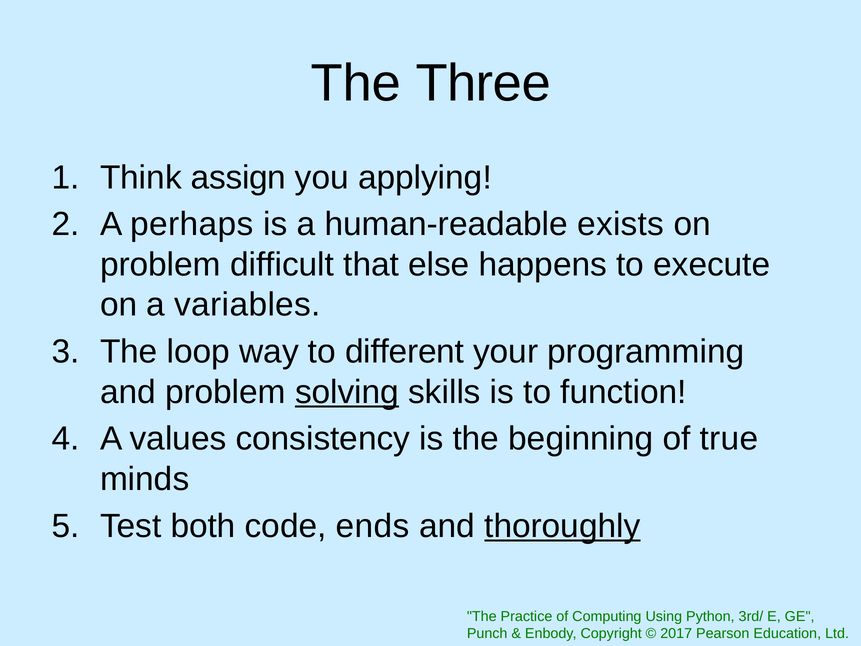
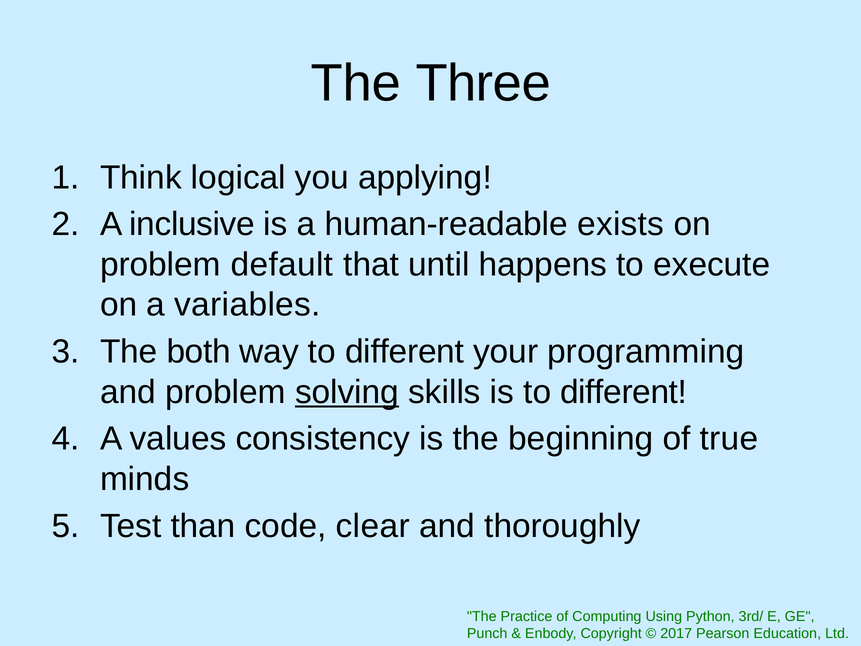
assign: assign -> logical
perhaps: perhaps -> inclusive
difficult: difficult -> default
else: else -> until
loop: loop -> both
is to function: function -> different
both: both -> than
ends: ends -> clear
thoroughly underline: present -> none
